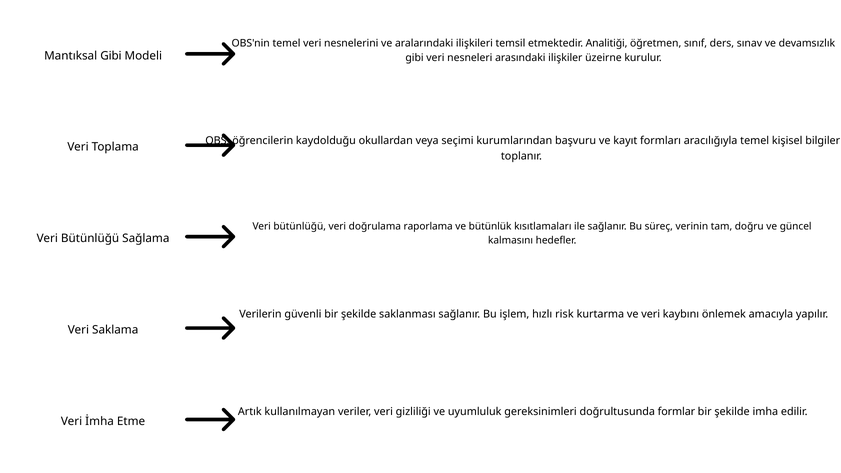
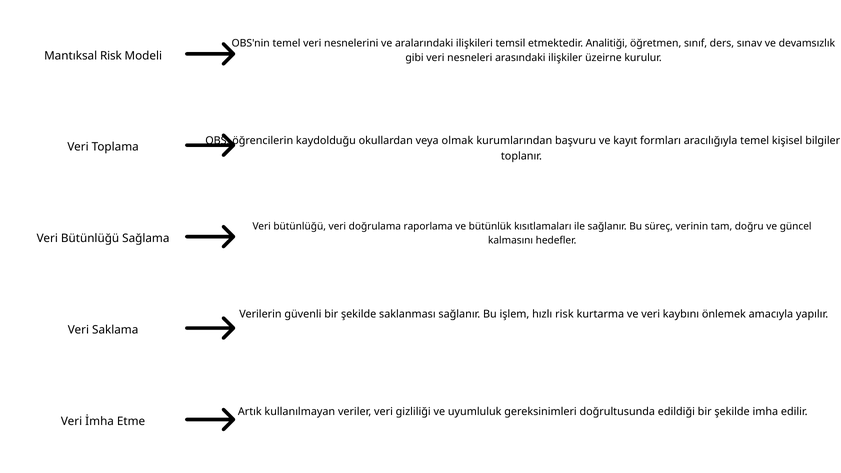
Mantıksal Gibi: Gibi -> Risk
seçimi: seçimi -> olmak
formlar: formlar -> edildiği
